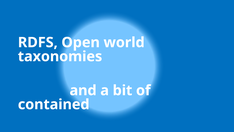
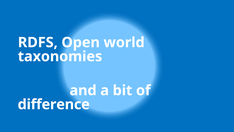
contained: contained -> difference
